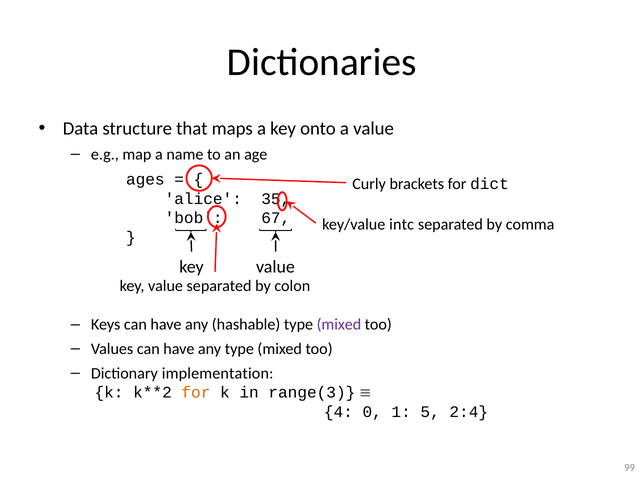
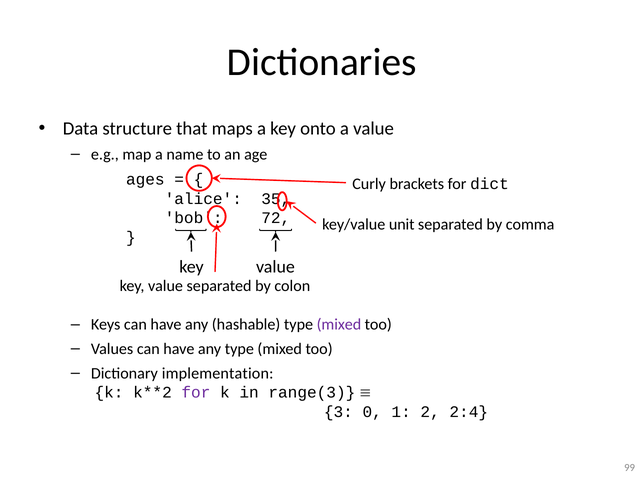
67: 67 -> 72
intc: intc -> unit
for at (196, 393) colour: orange -> purple
4: 4 -> 3
5: 5 -> 2
